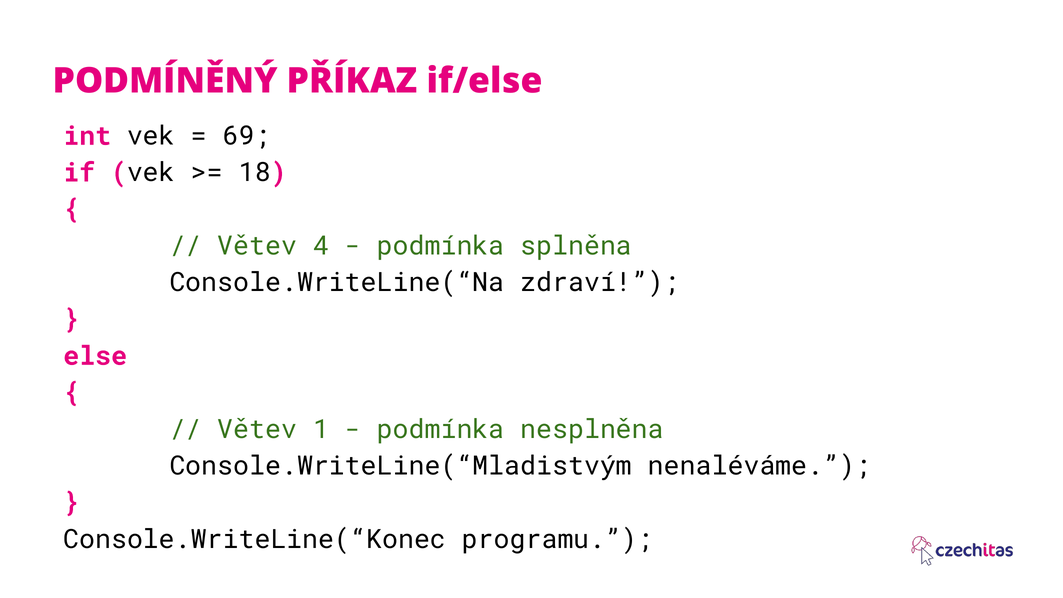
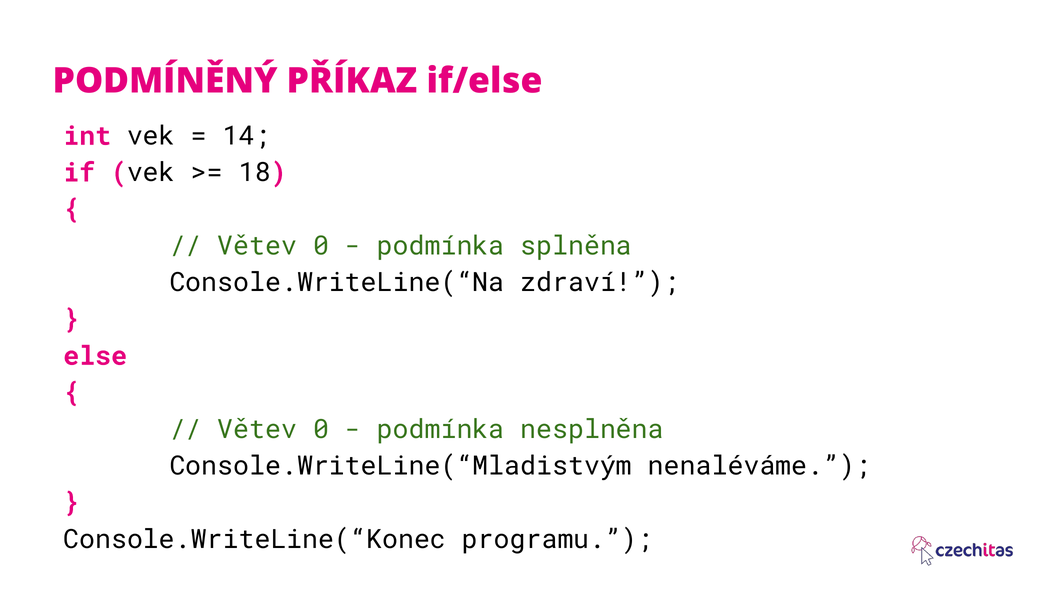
69: 69 -> 14
4 at (321, 246): 4 -> 0
1 at (321, 429): 1 -> 0
